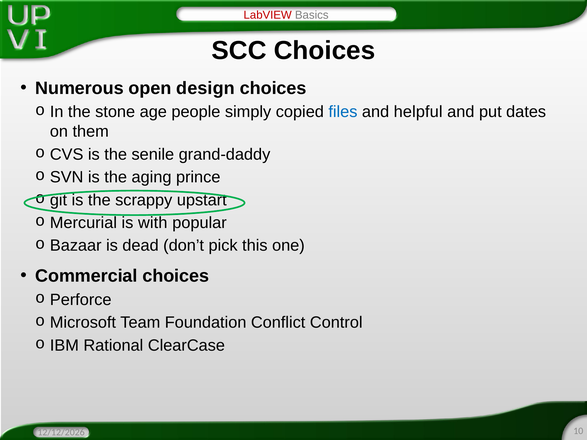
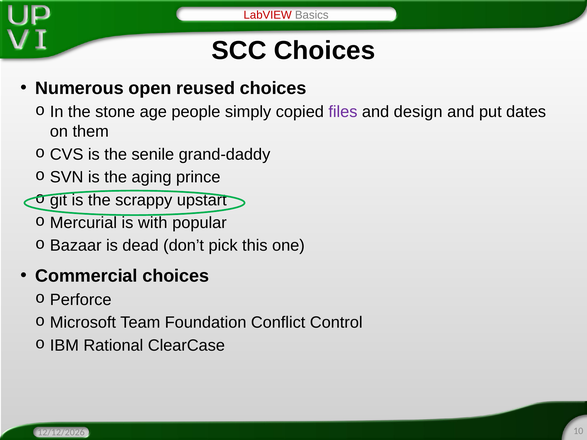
design: design -> reused
files colour: blue -> purple
helpful: helpful -> design
